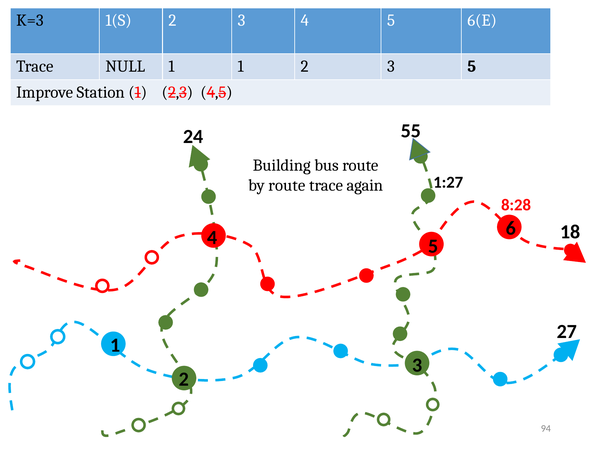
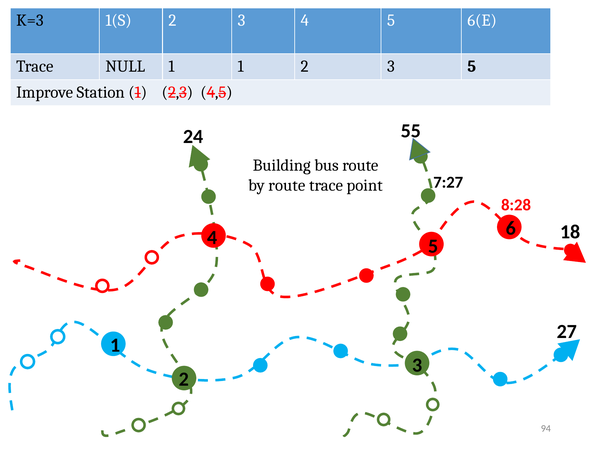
1:27: 1:27 -> 7:27
again: again -> point
